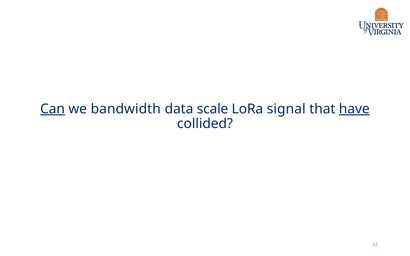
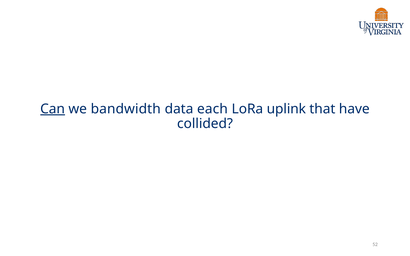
scale: scale -> each
signal: signal -> uplink
have underline: present -> none
